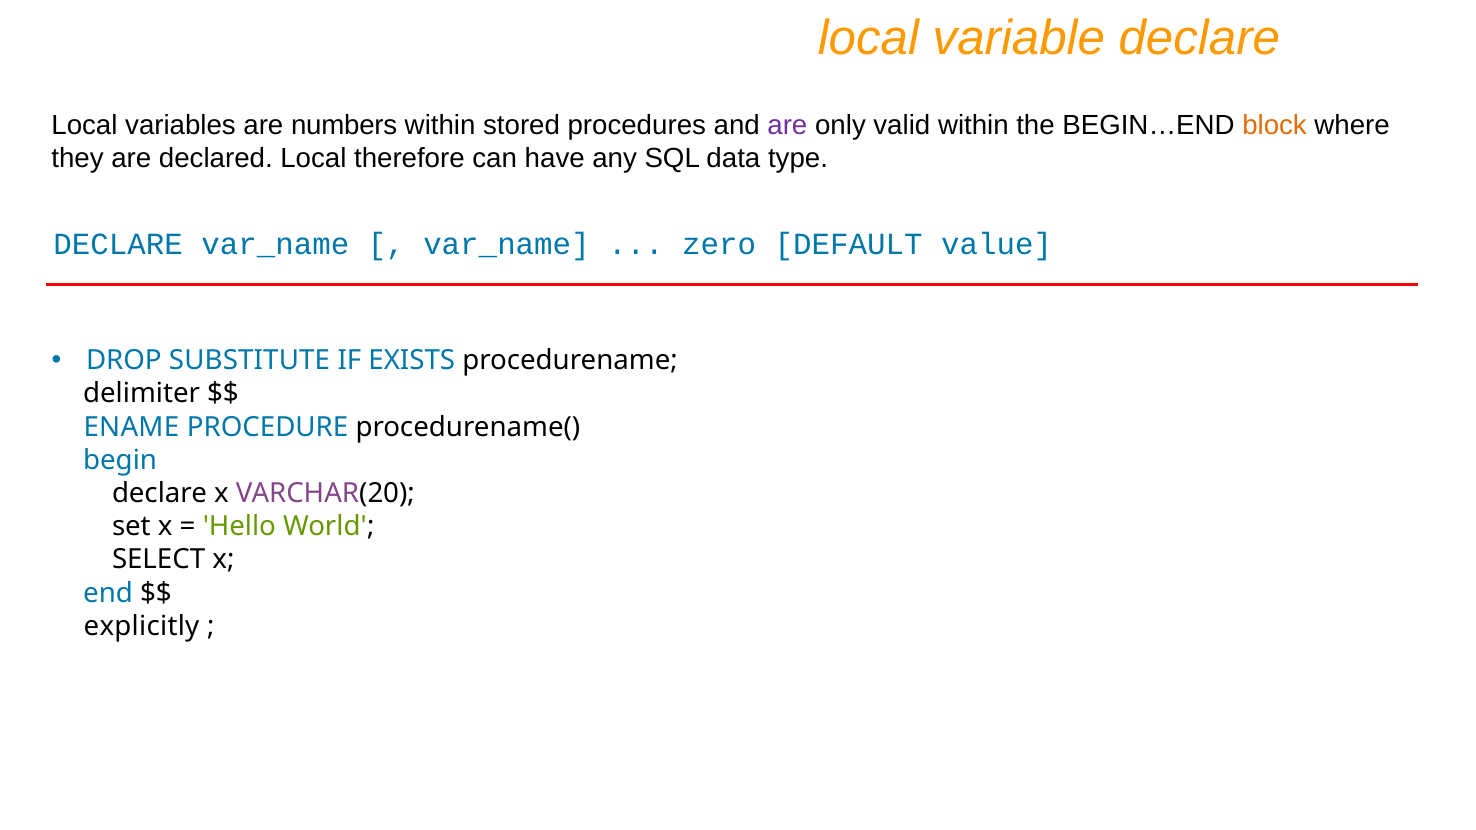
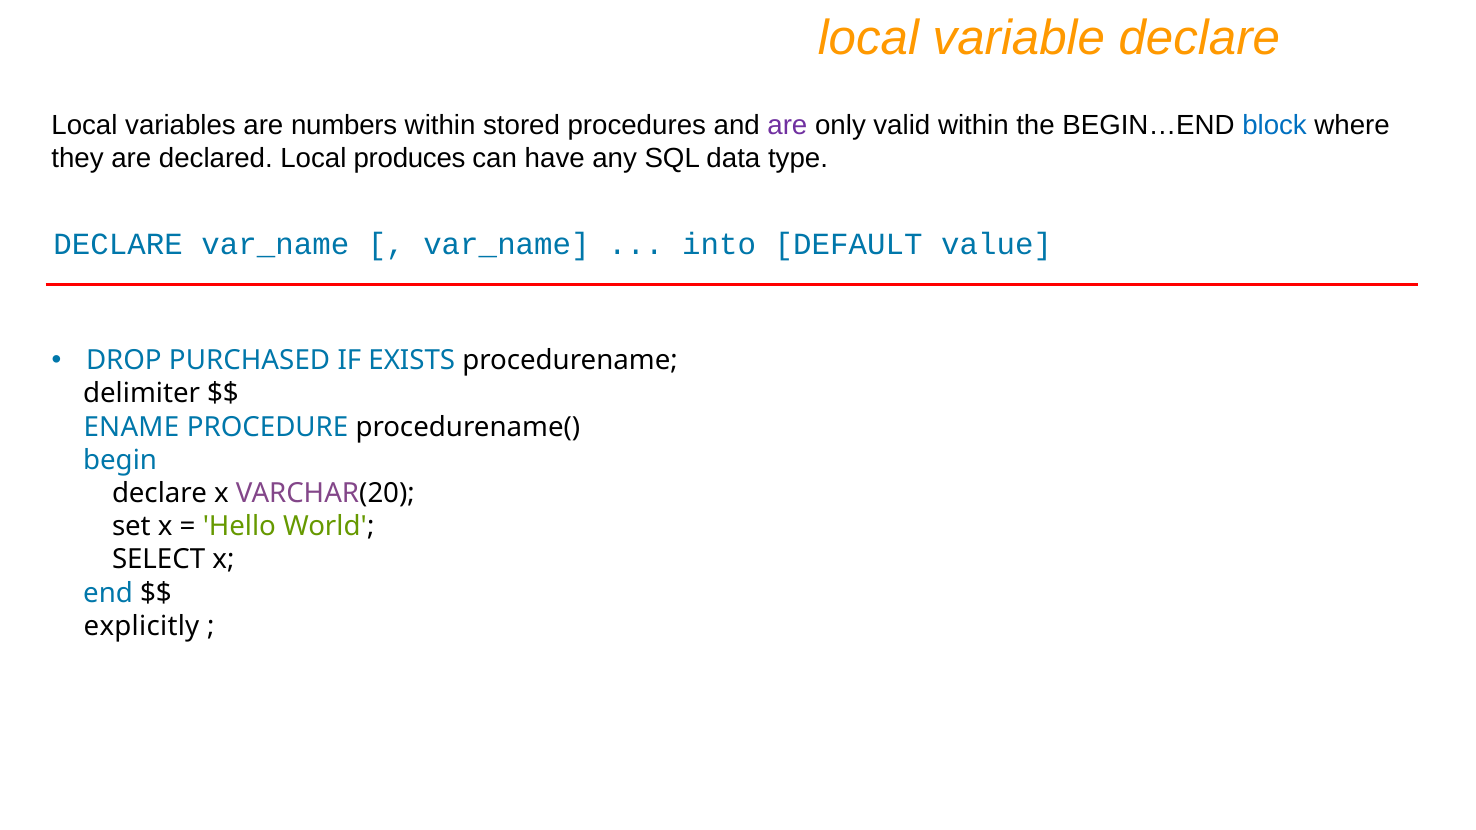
block colour: orange -> blue
therefore: therefore -> produces
zero: zero -> into
SUBSTITUTE: SUBSTITUTE -> PURCHASED
